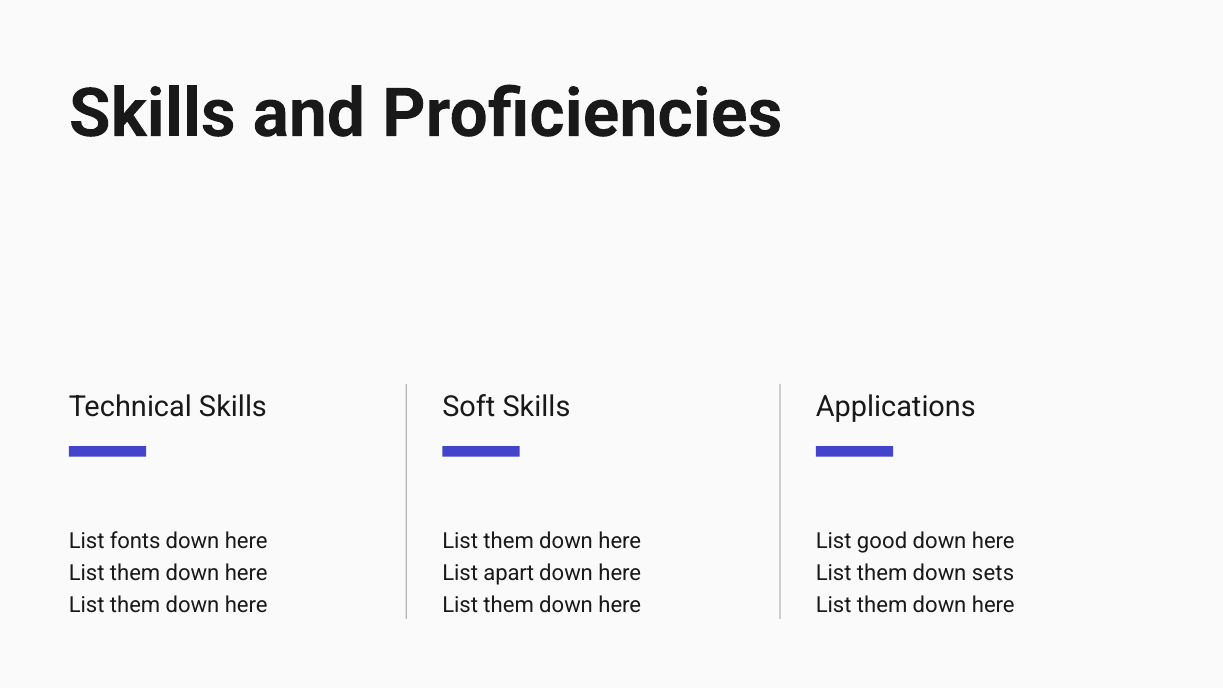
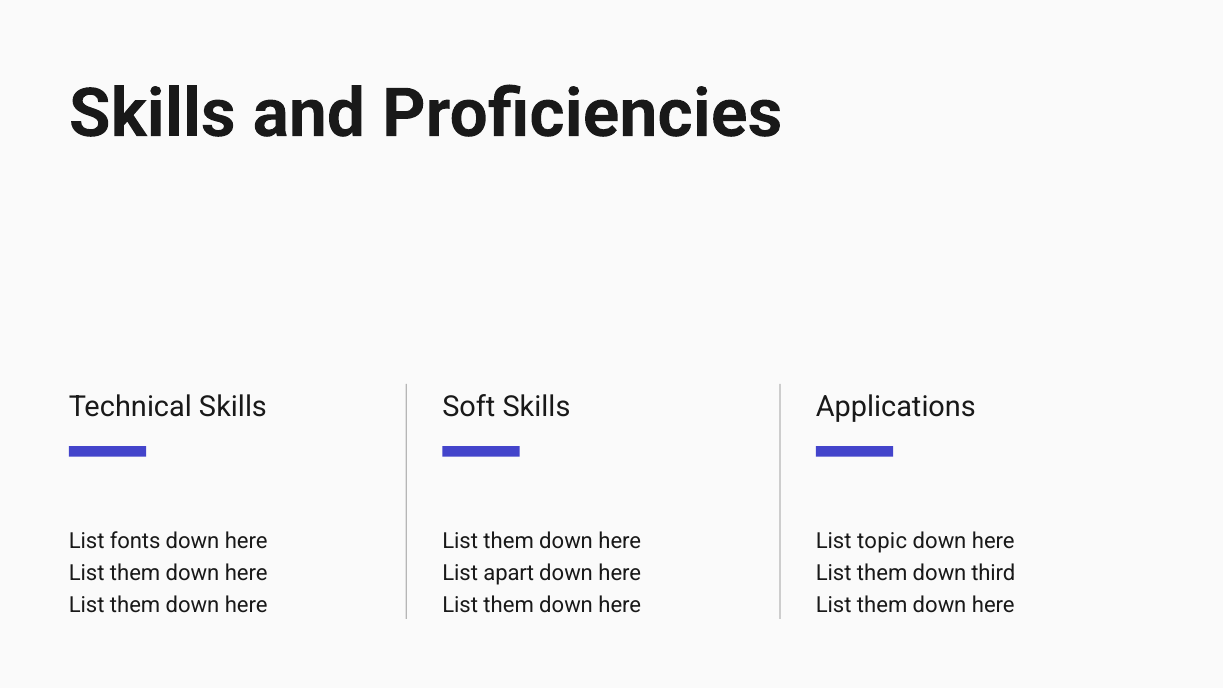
good: good -> topic
sets: sets -> third
